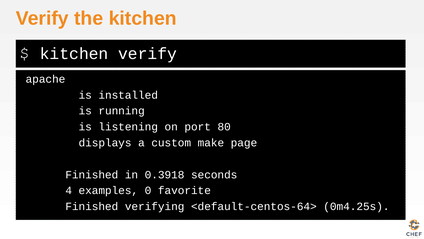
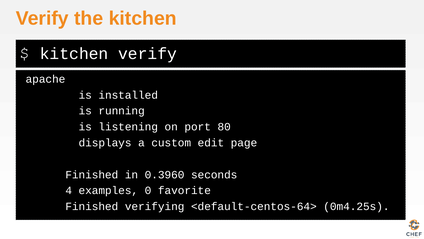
make: make -> edit
0.3918: 0.3918 -> 0.3960
